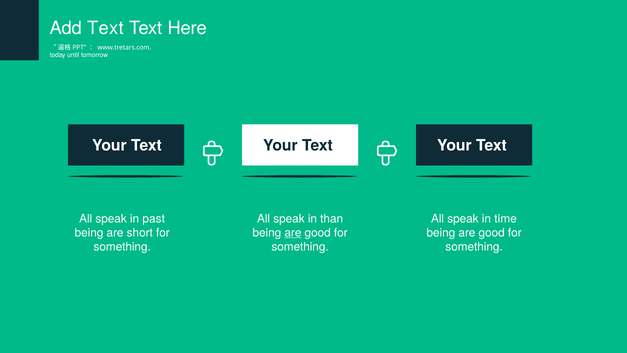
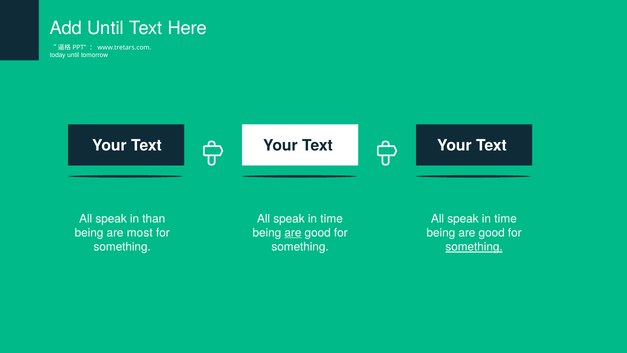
Add Text: Text -> Until
past: past -> than
than at (332, 218): than -> time
short: short -> most
something at (474, 247) underline: none -> present
